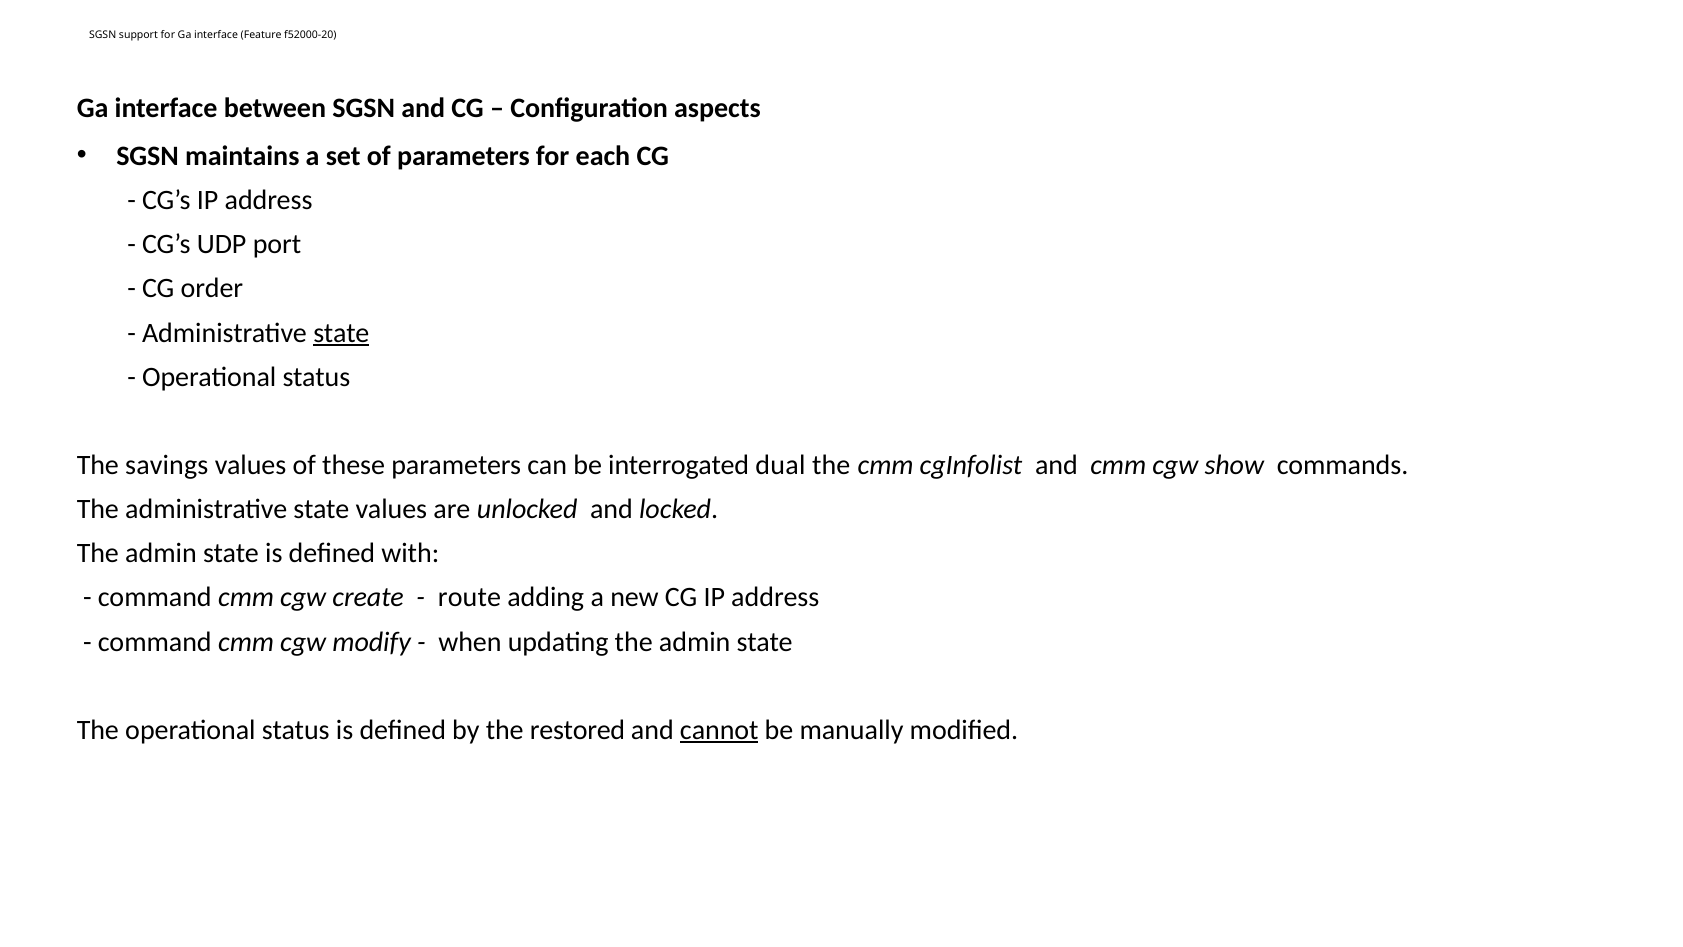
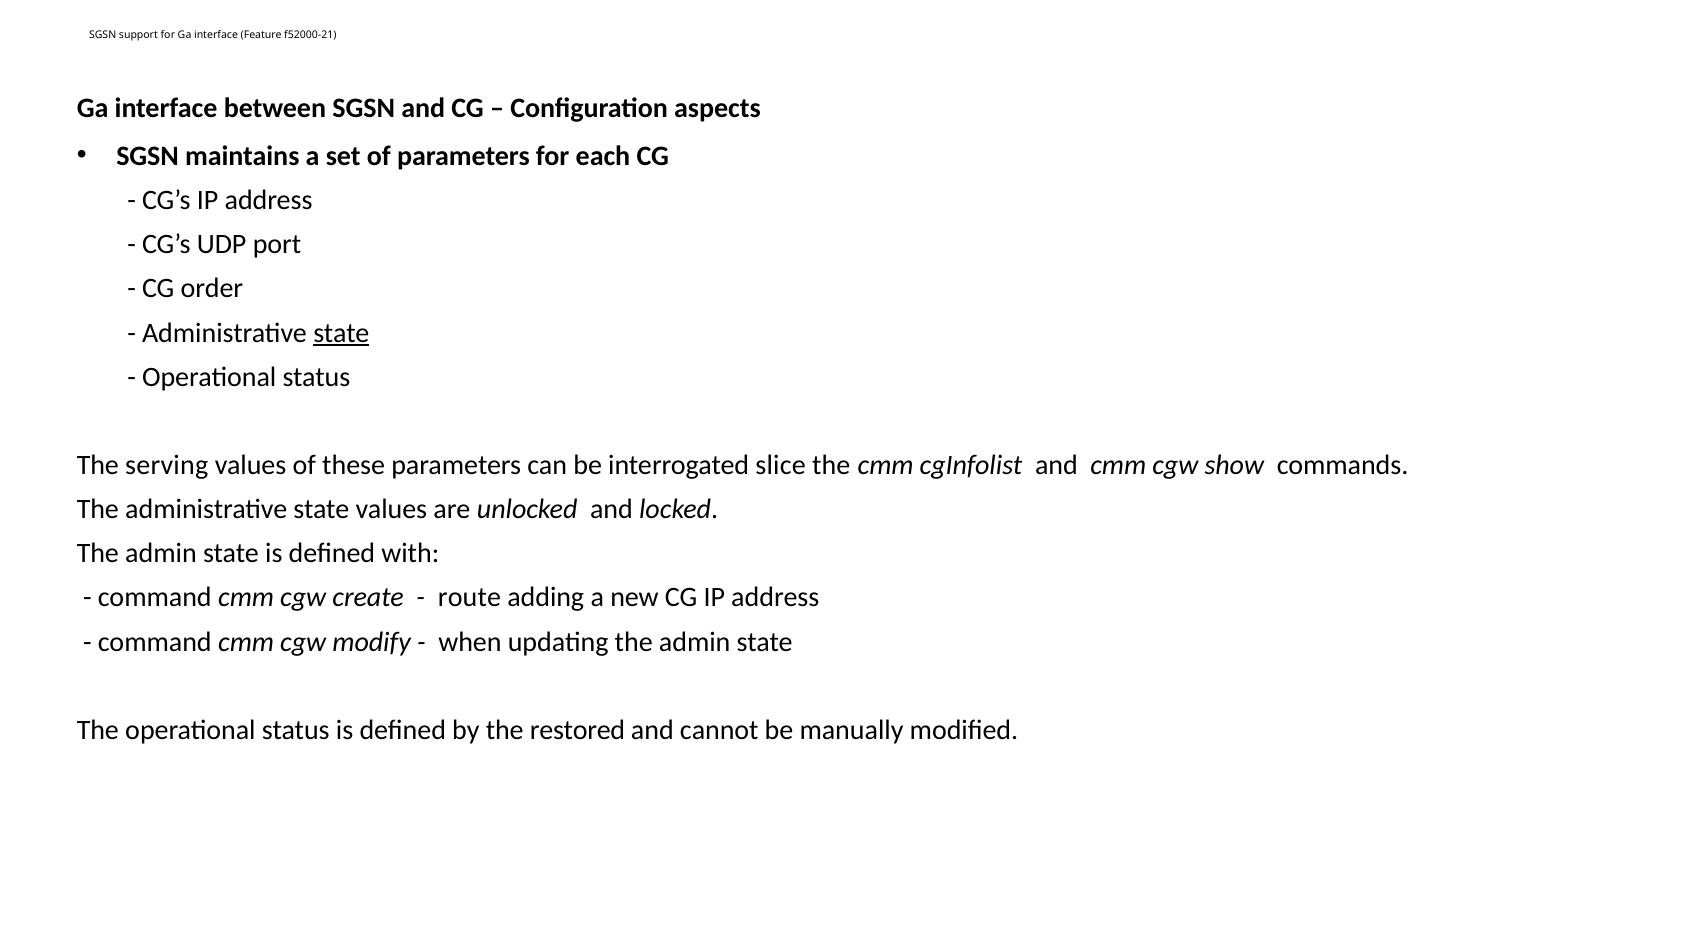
f52000-20: f52000-20 -> f52000-21
savings: savings -> serving
dual: dual -> slice
cannot underline: present -> none
